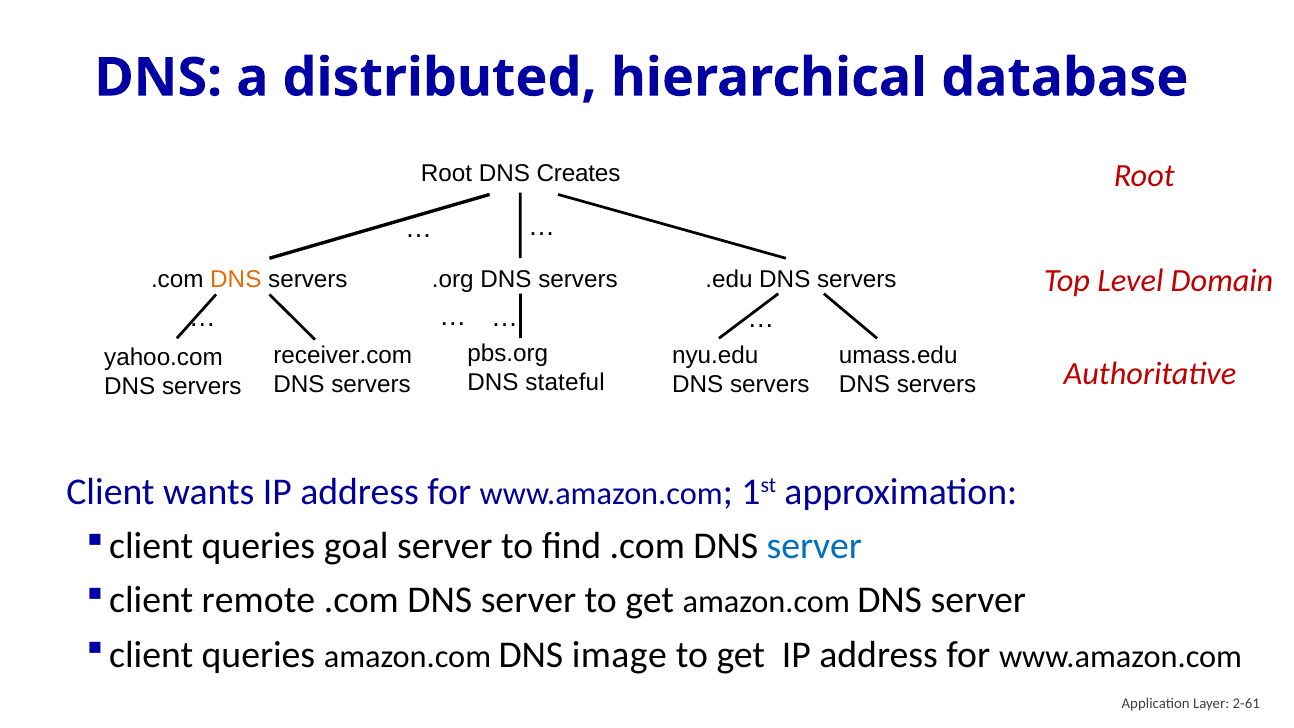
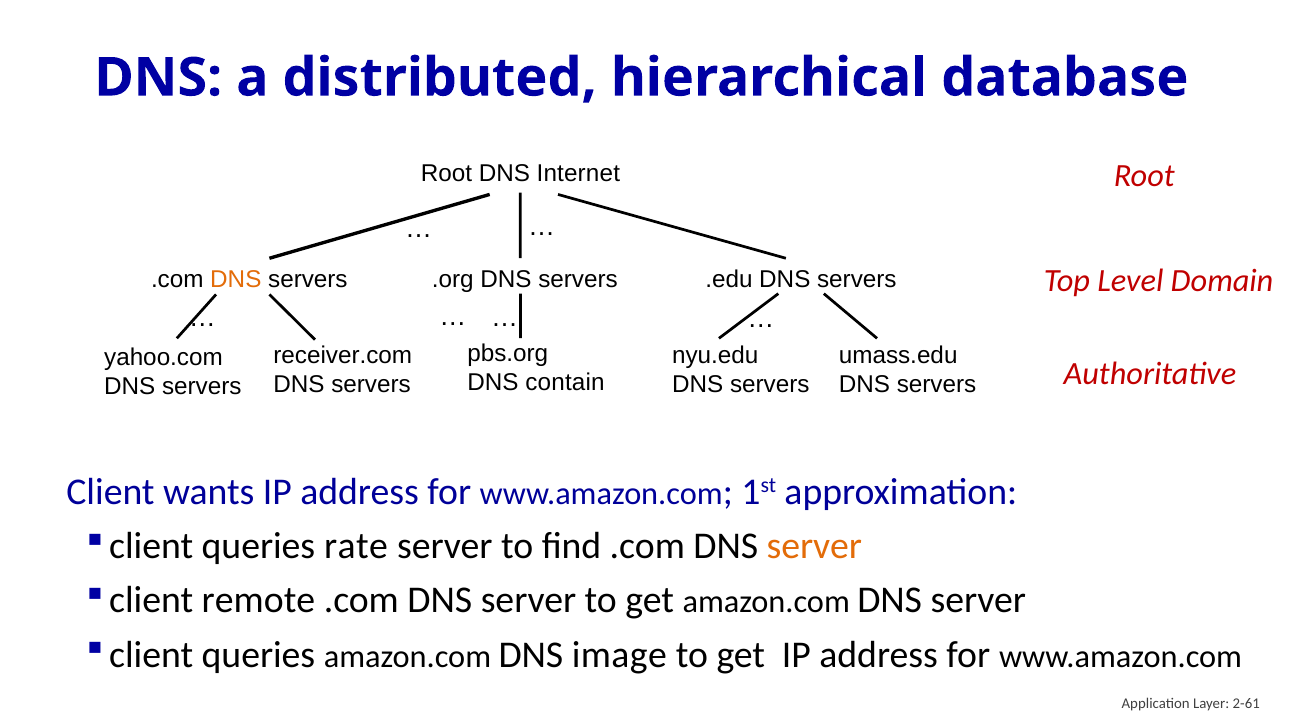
Creates: Creates -> Internet
stateful: stateful -> contain
goal: goal -> rate
server at (814, 546) colour: blue -> orange
